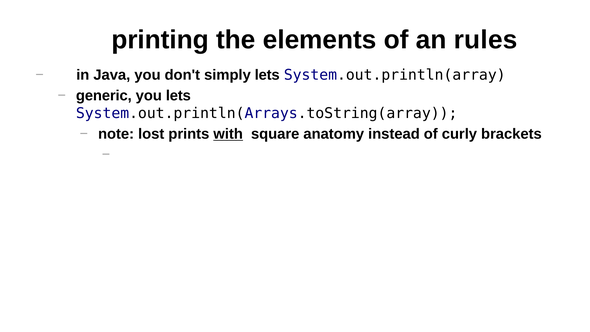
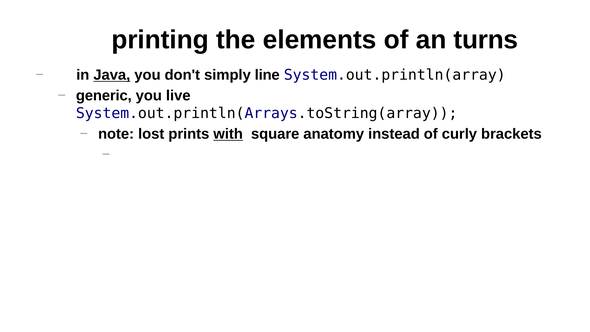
rules: rules -> turns
Java underline: none -> present
simply lets: lets -> line
you lets: lets -> live
